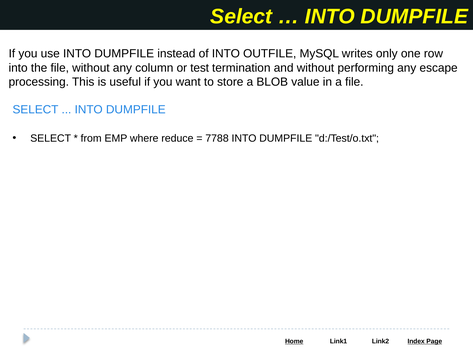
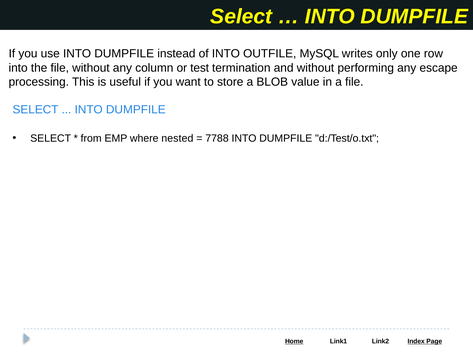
reduce: reduce -> nested
